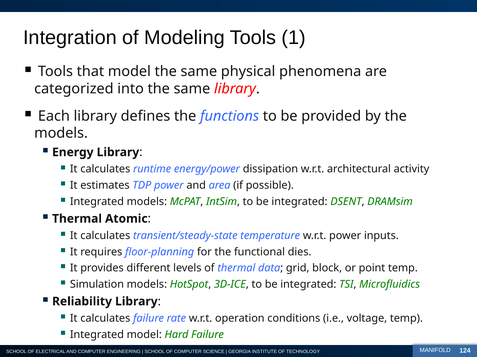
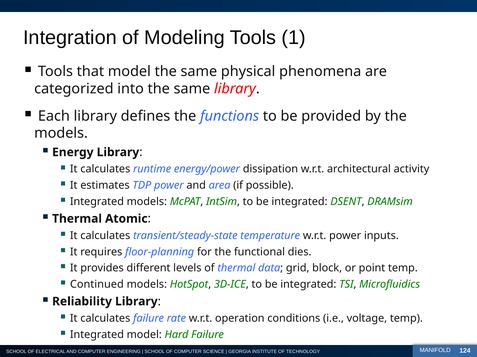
Simulation: Simulation -> Continued
